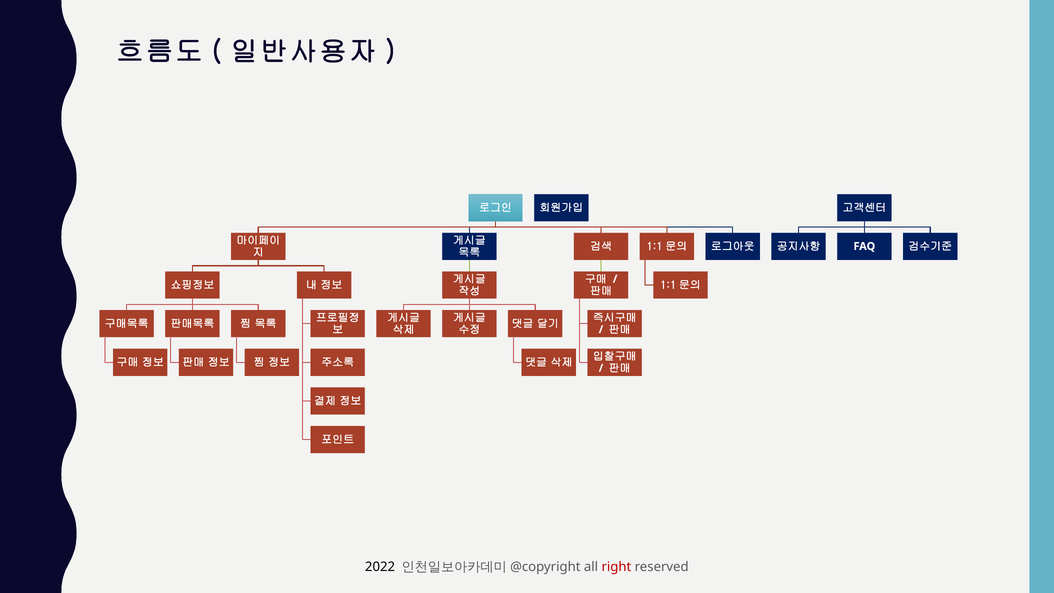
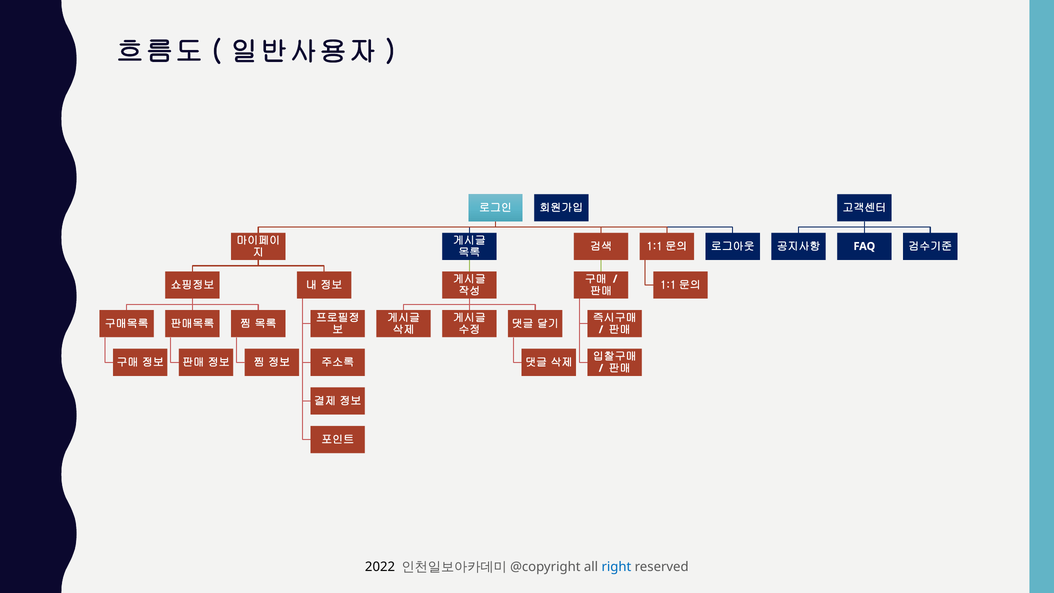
right colour: red -> blue
